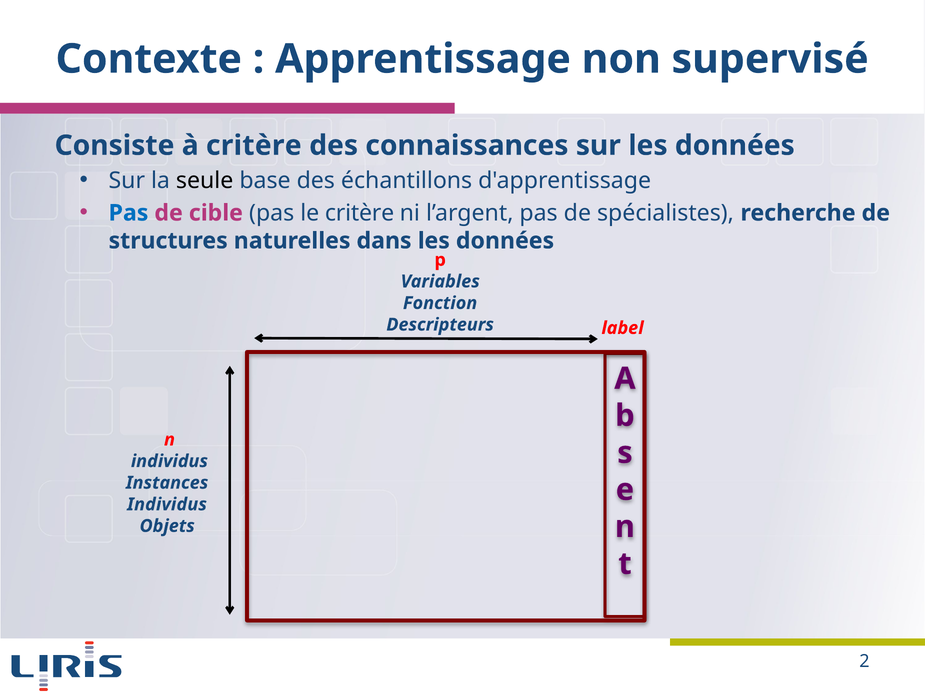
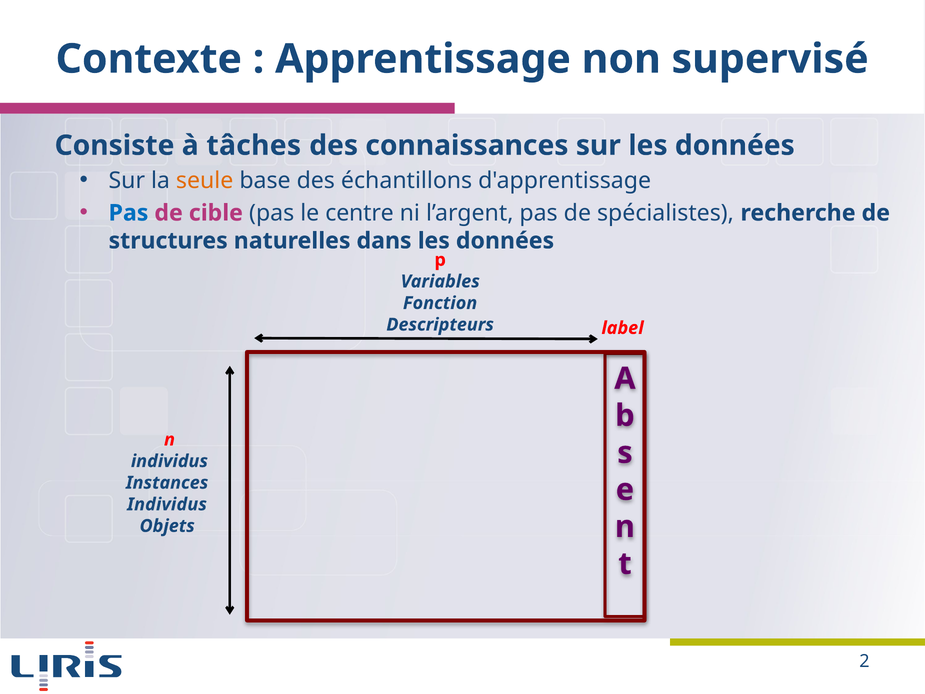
à critère: critère -> tâches
seule colour: black -> orange
le critère: critère -> centre
